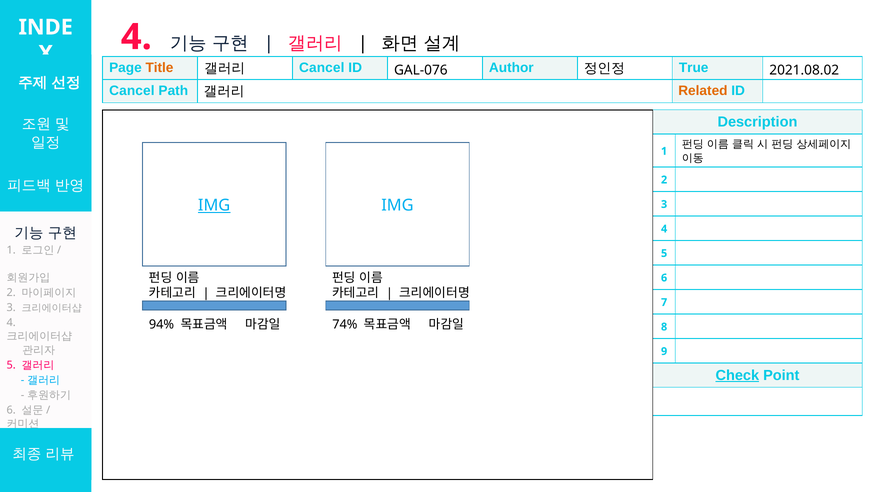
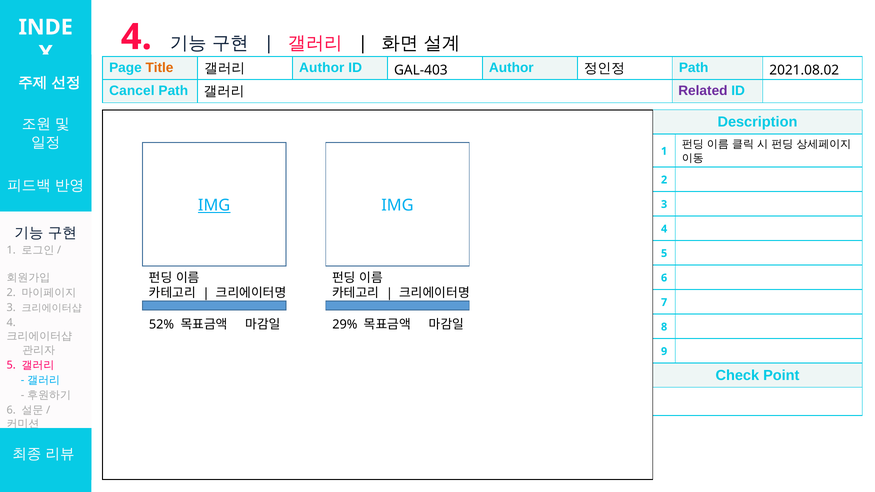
Cancel at (322, 68): Cancel -> Author
GAL-076: GAL-076 -> GAL-403
True at (694, 68): True -> Path
Related colour: orange -> purple
94%: 94% -> 52%
74%: 74% -> 29%
Check underline: present -> none
